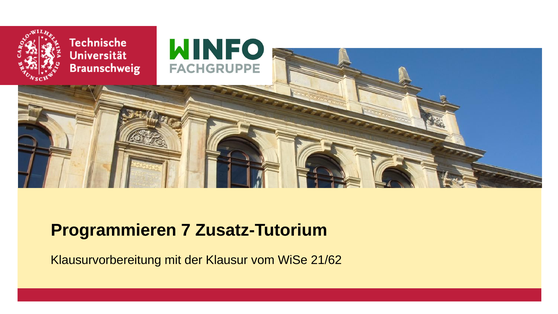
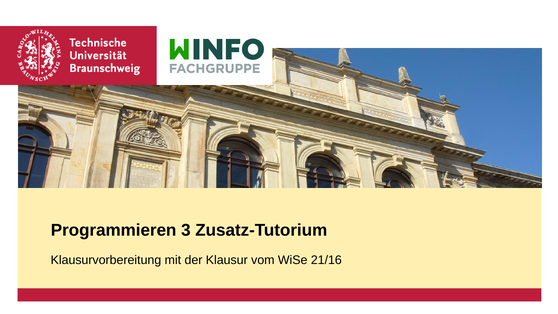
7: 7 -> 3
21/62: 21/62 -> 21/16
